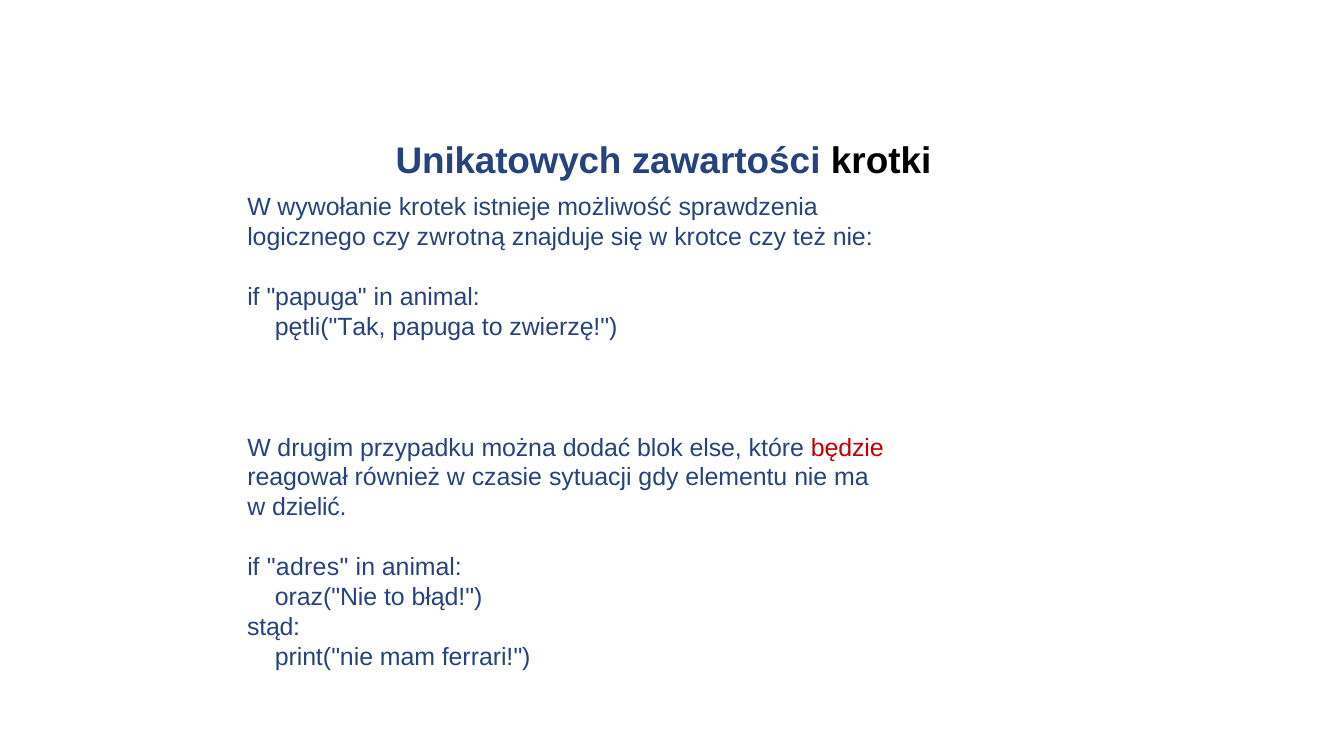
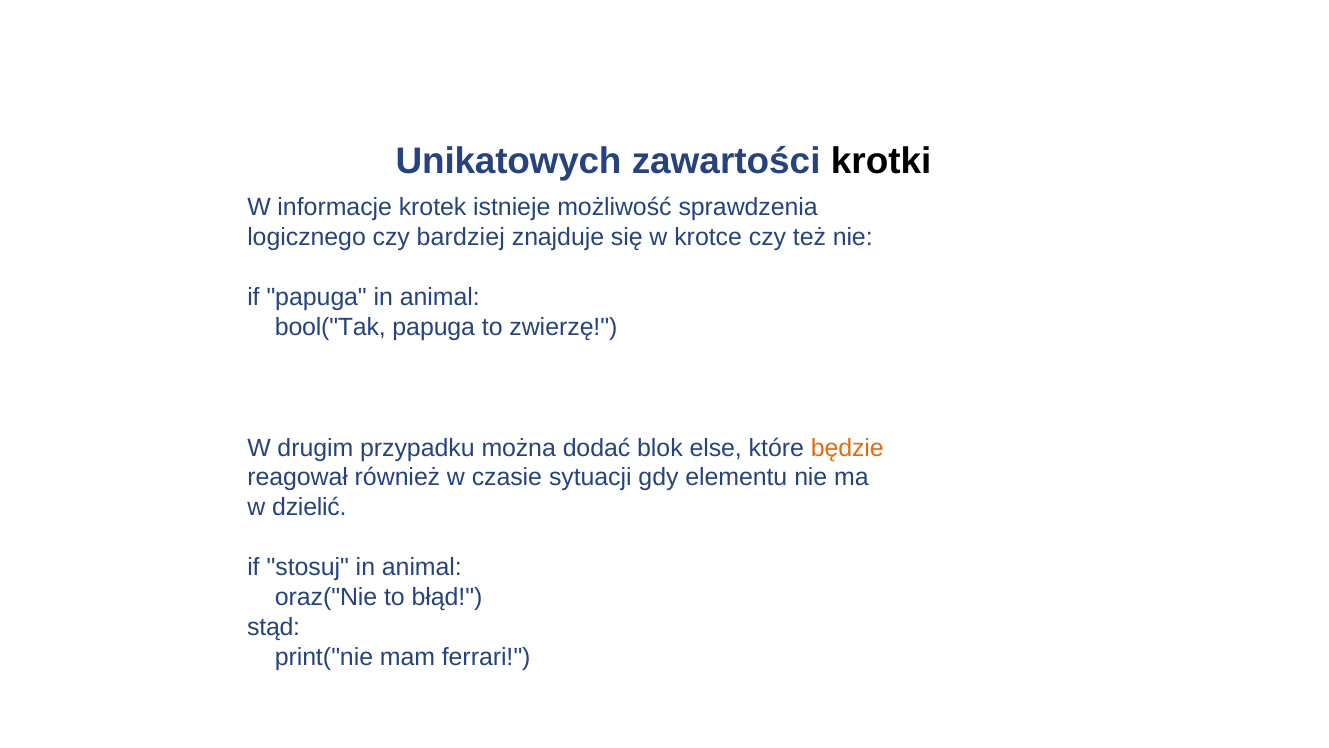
wywołanie: wywołanie -> informacje
zwrotną: zwrotną -> bardziej
pętli("Tak: pętli("Tak -> bool("Tak
będzie colour: red -> orange
adres: adres -> stosuj
